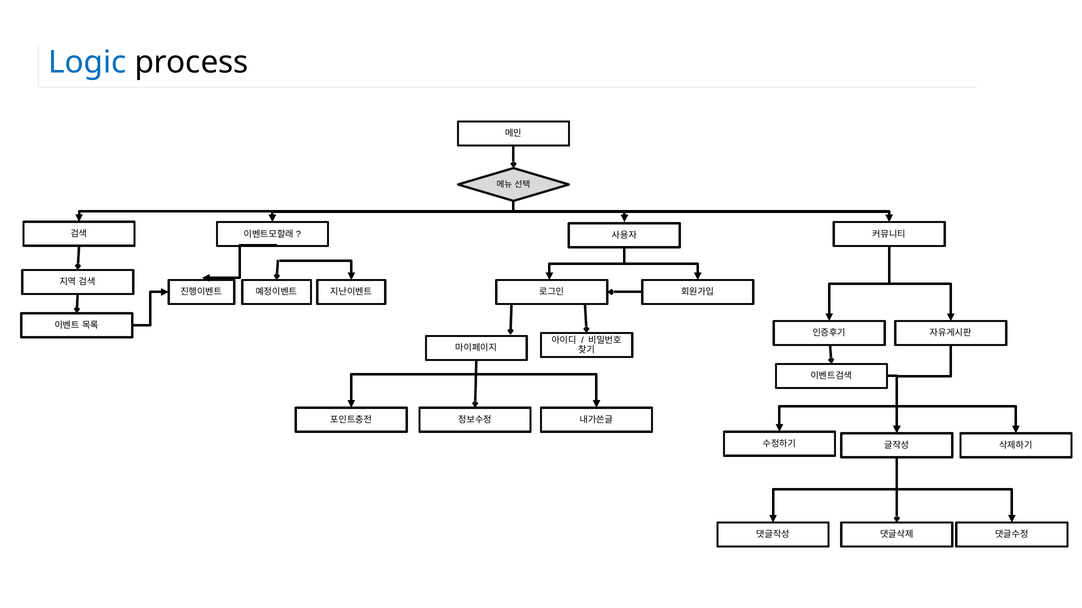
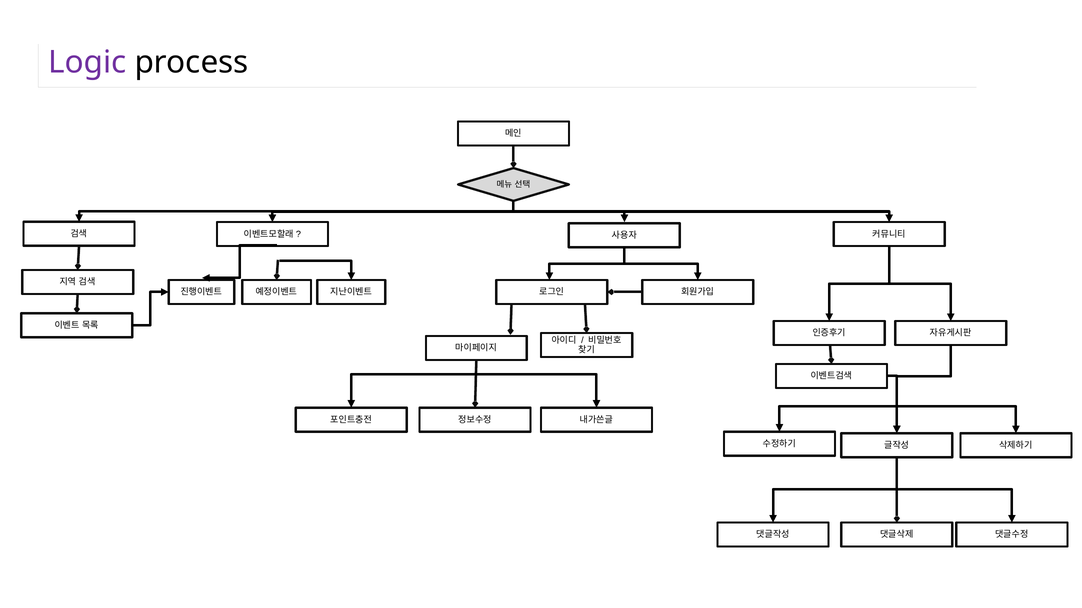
Logic colour: blue -> purple
